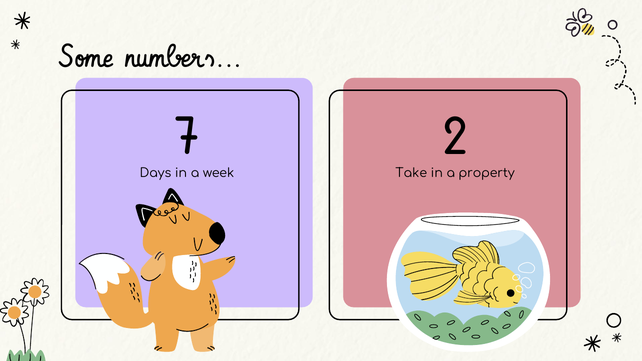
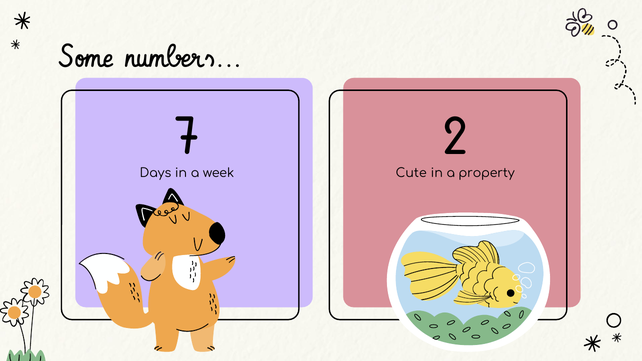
Take: Take -> Cute
